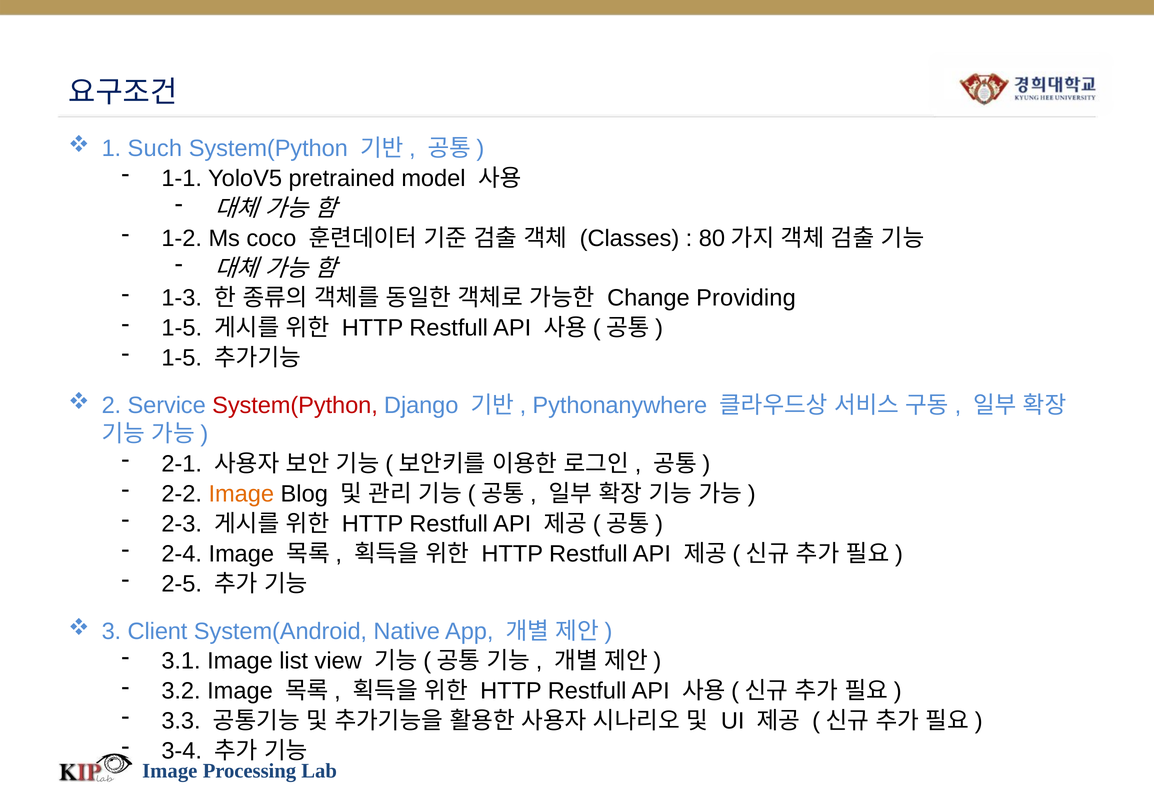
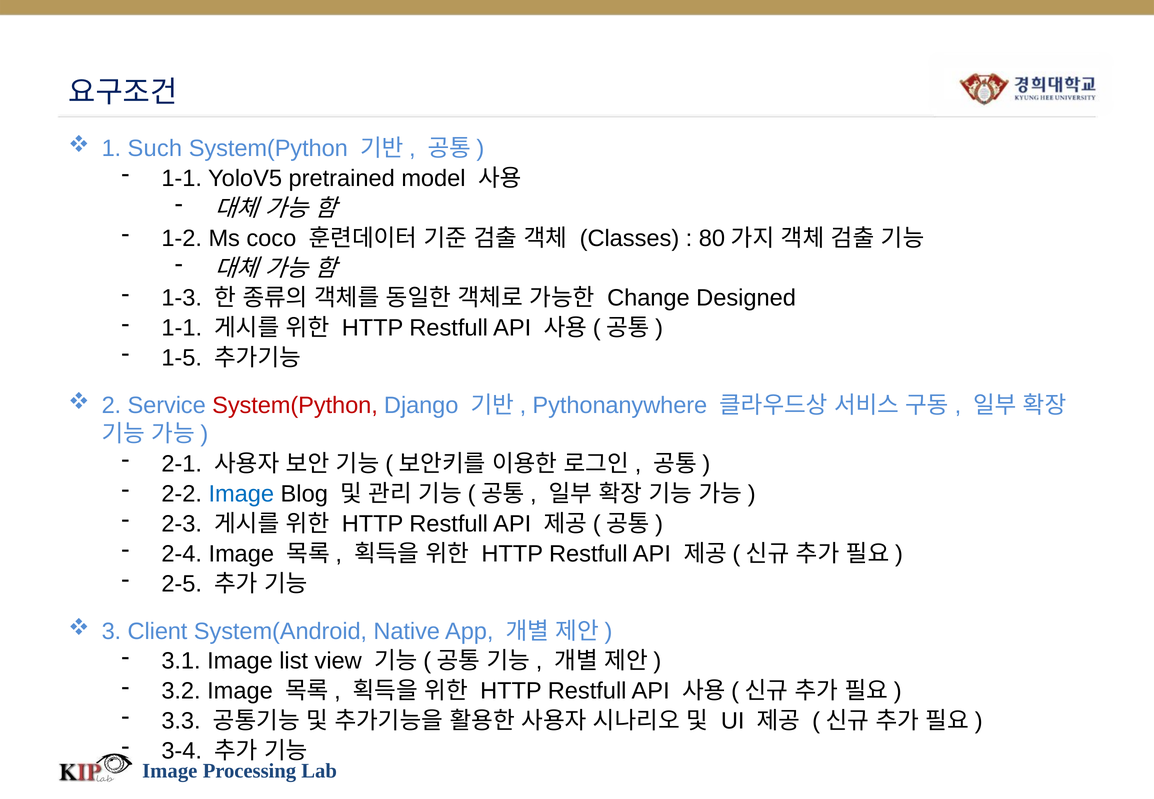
Providing: Providing -> Designed
1-5 at (182, 328): 1-5 -> 1-1
Image at (241, 494) colour: orange -> blue
